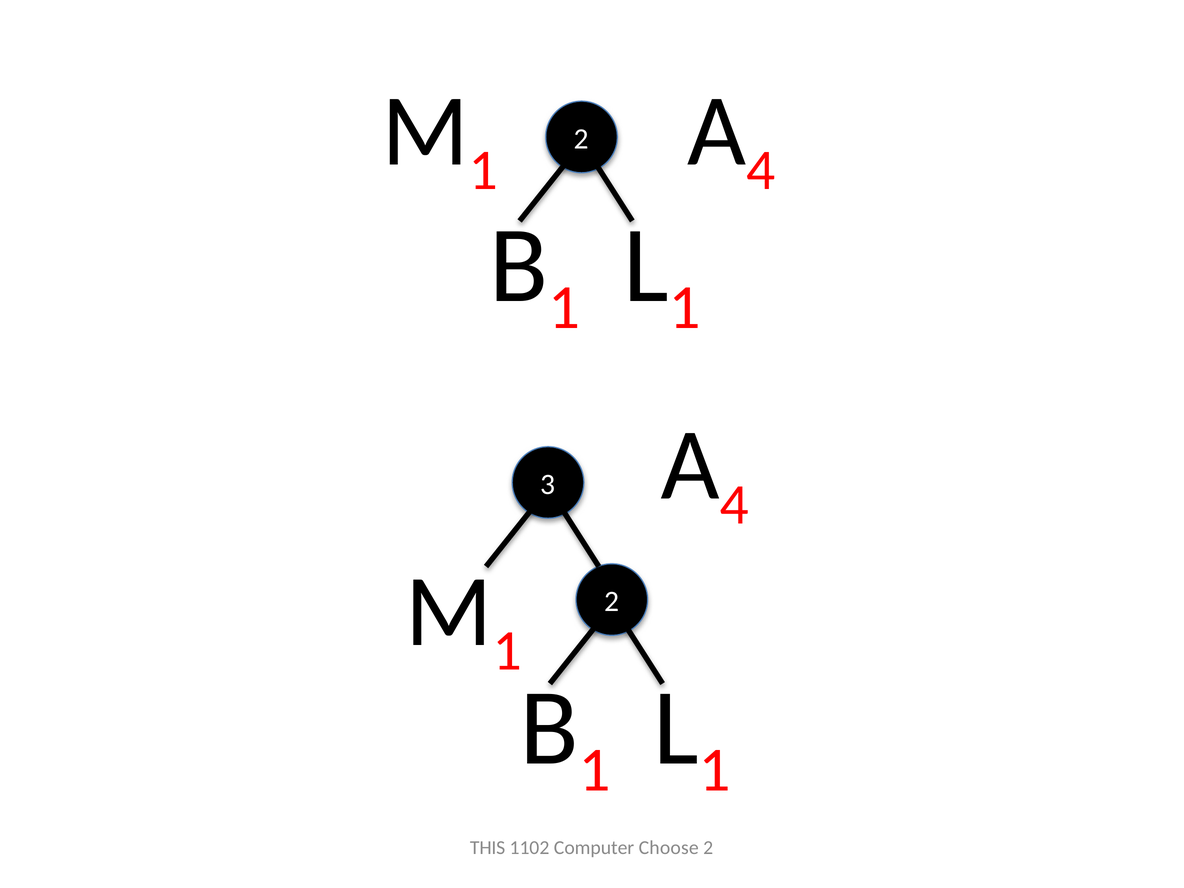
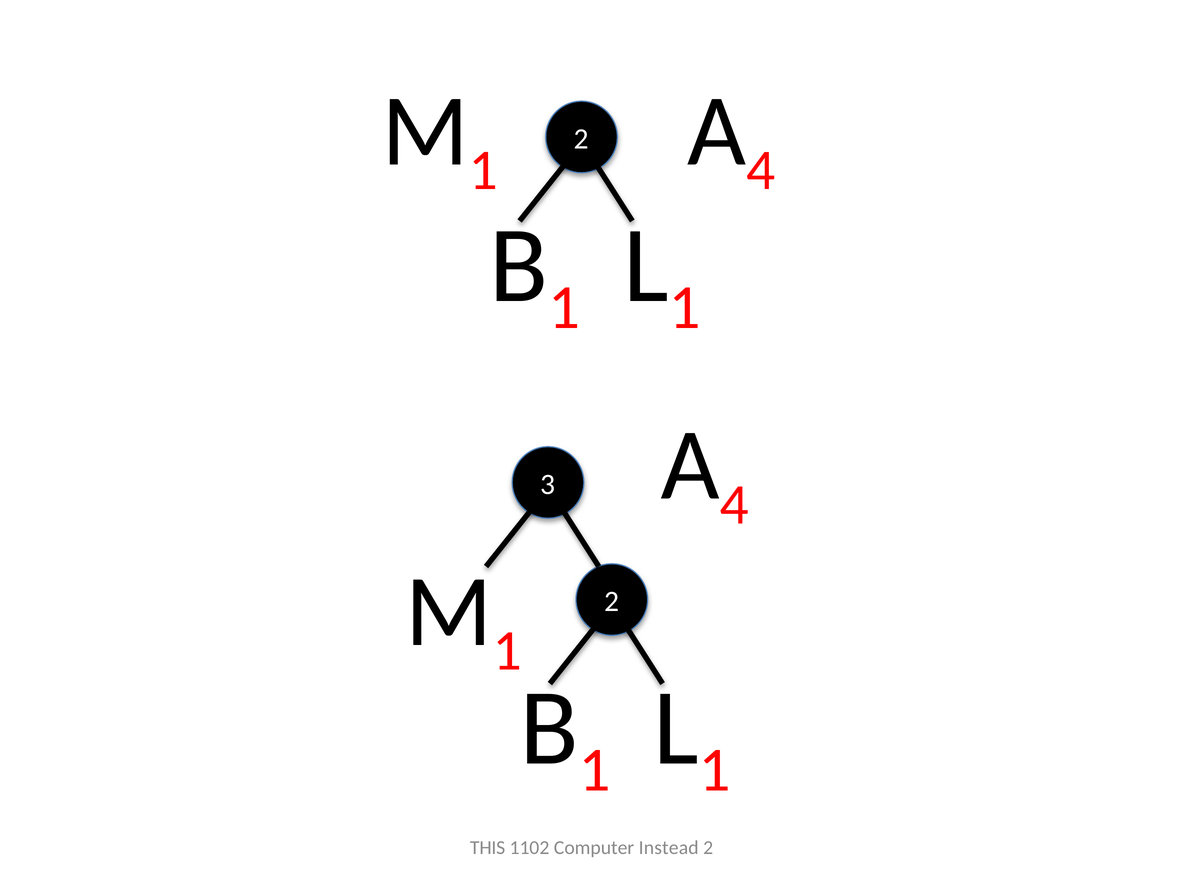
Choose: Choose -> Instead
